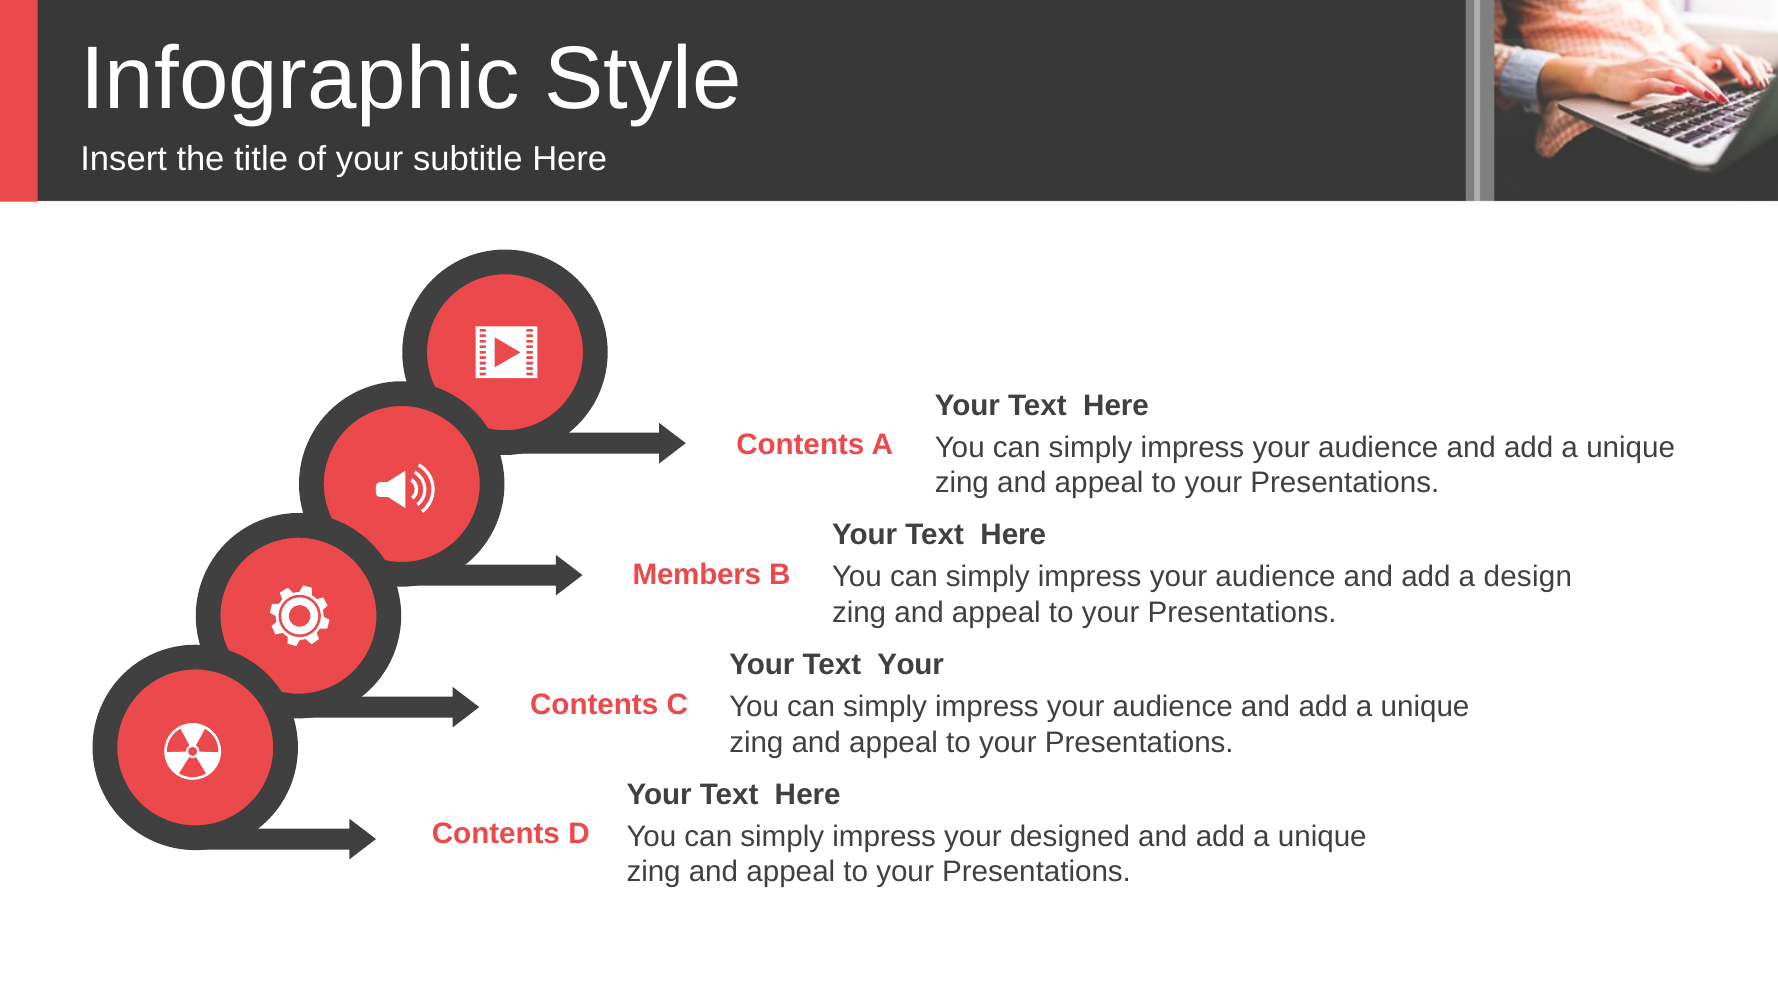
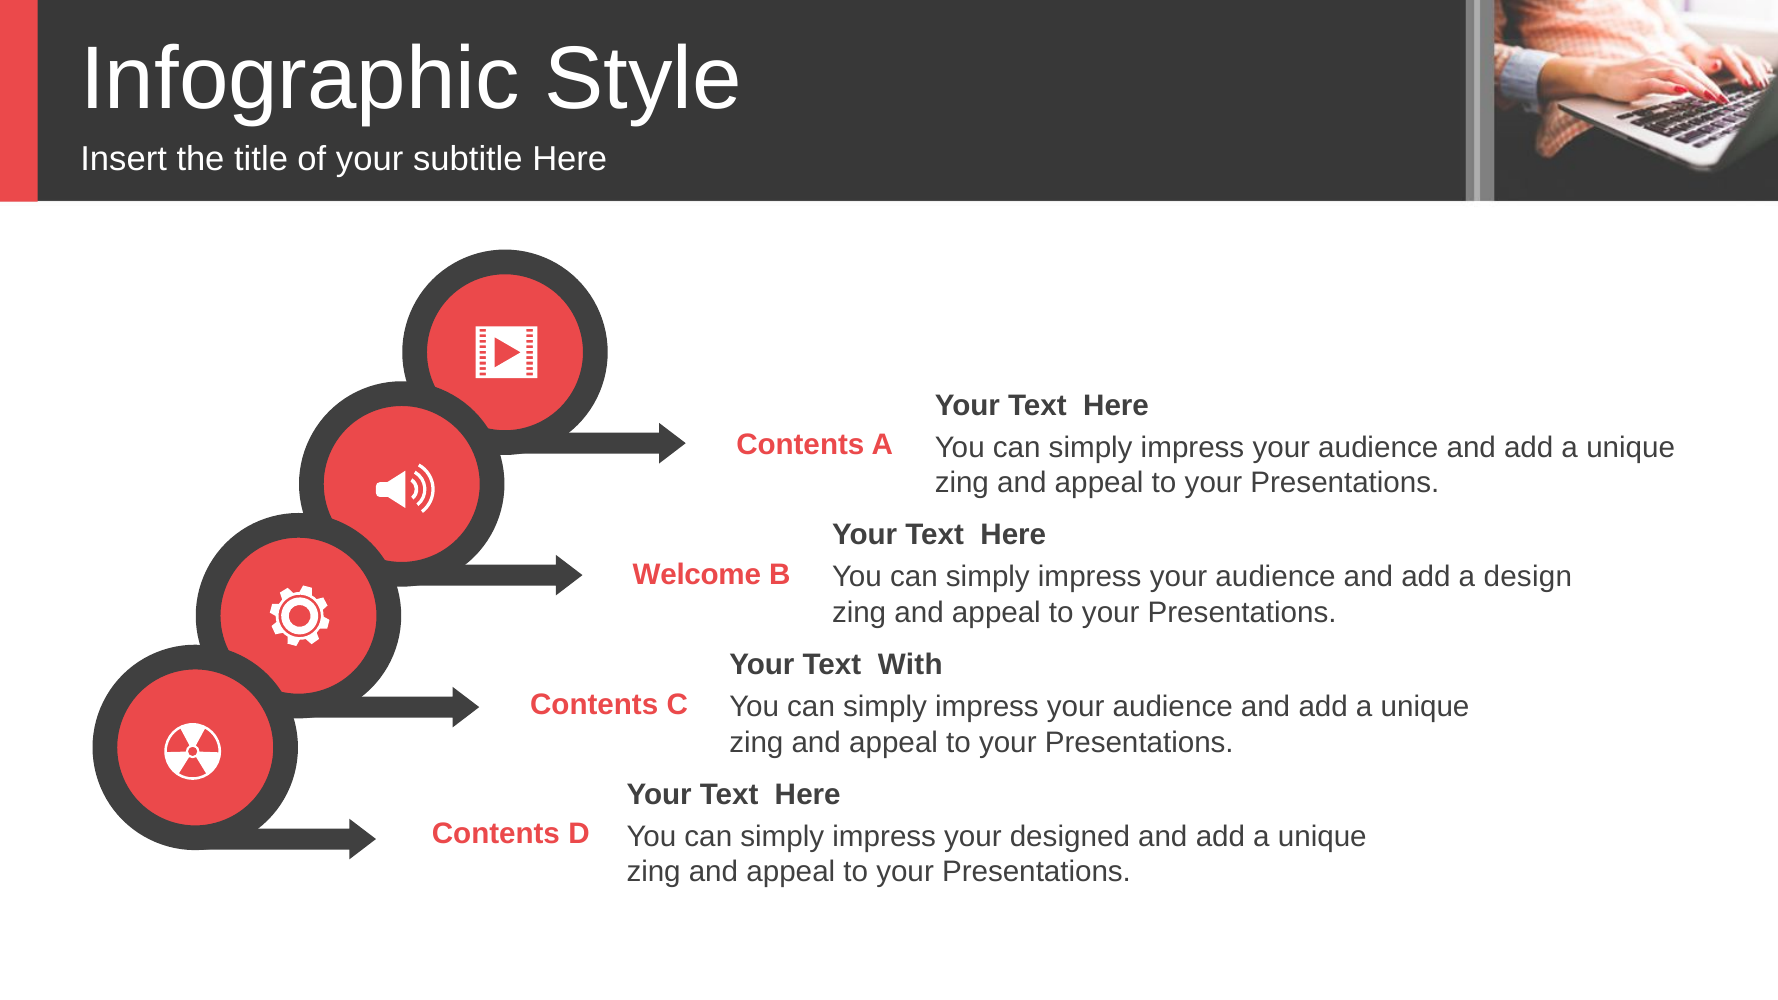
Members: Members -> Welcome
Text Your: Your -> With
